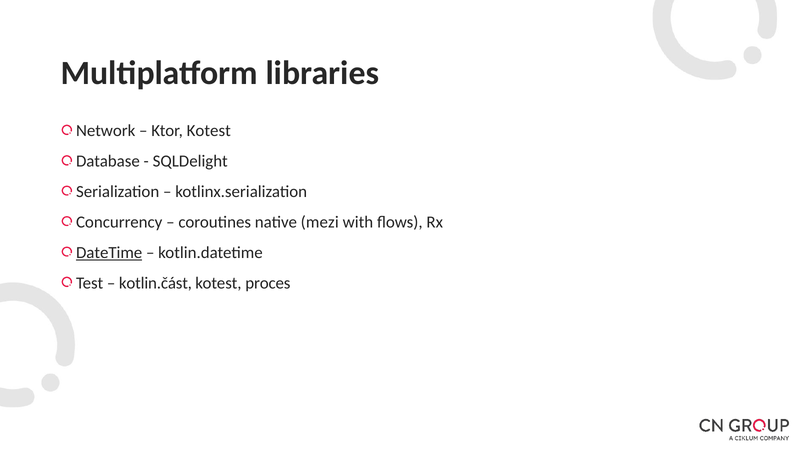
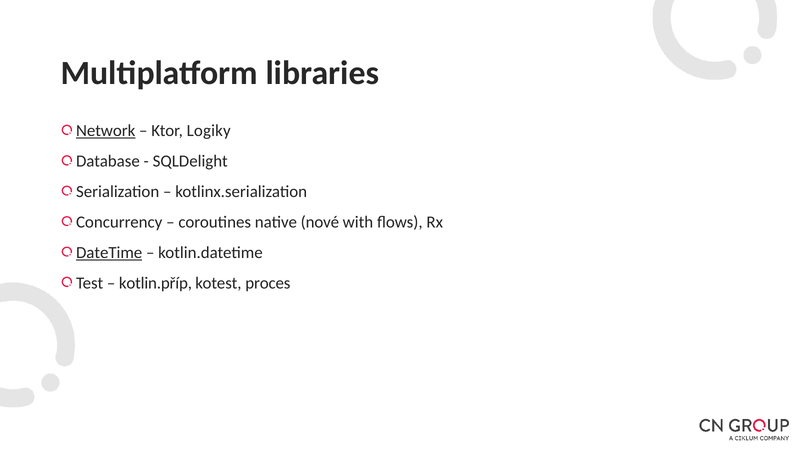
Network underline: none -> present
Ktor Kotest: Kotest -> Logiky
mezi: mezi -> nové
kotlin.část: kotlin.část -> kotlin.příp
